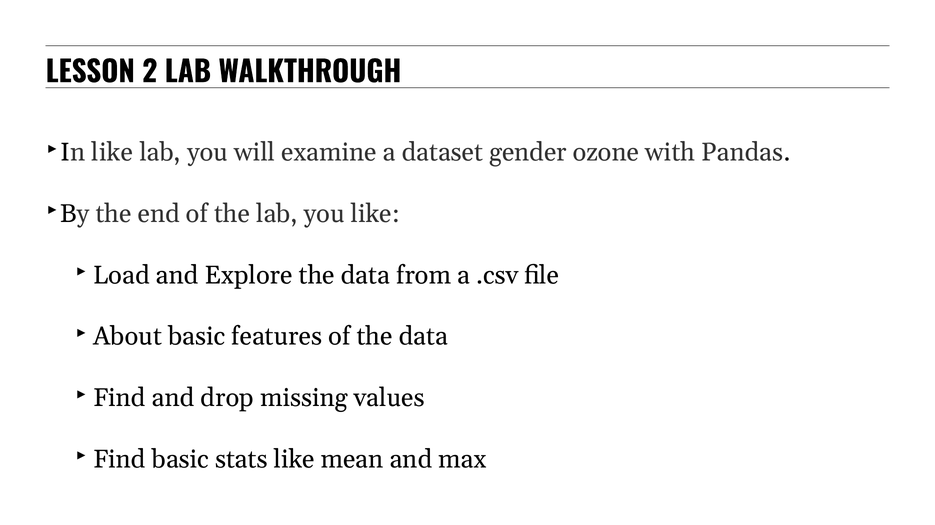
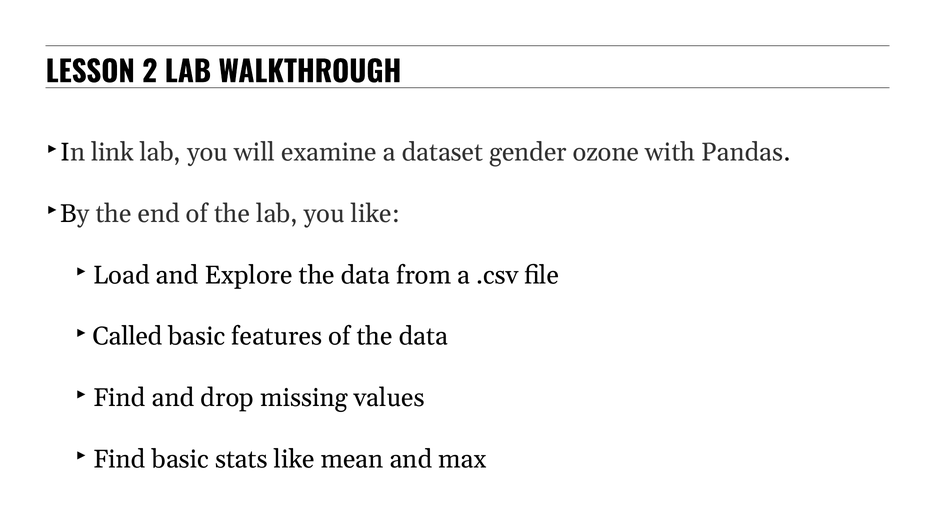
In like: like -> link
About: About -> Called
